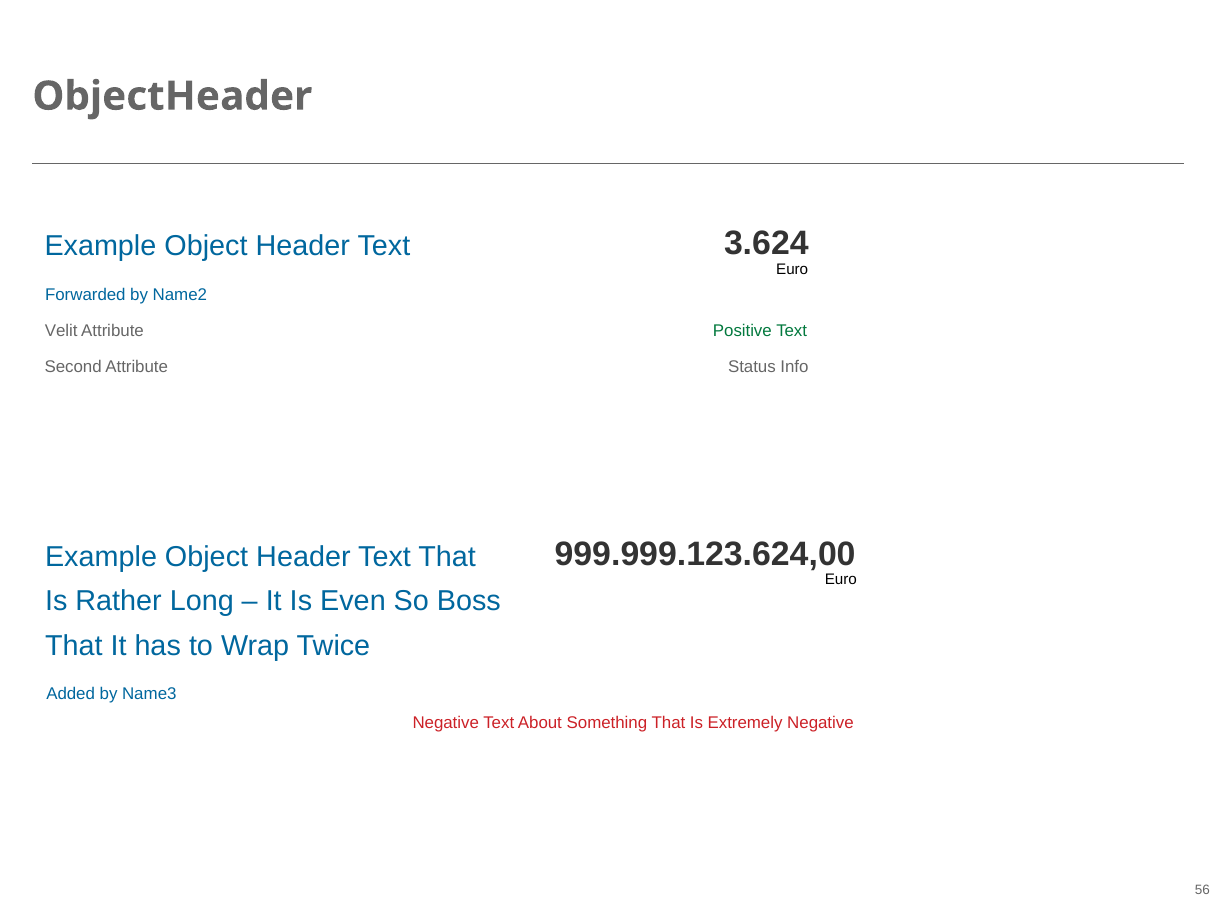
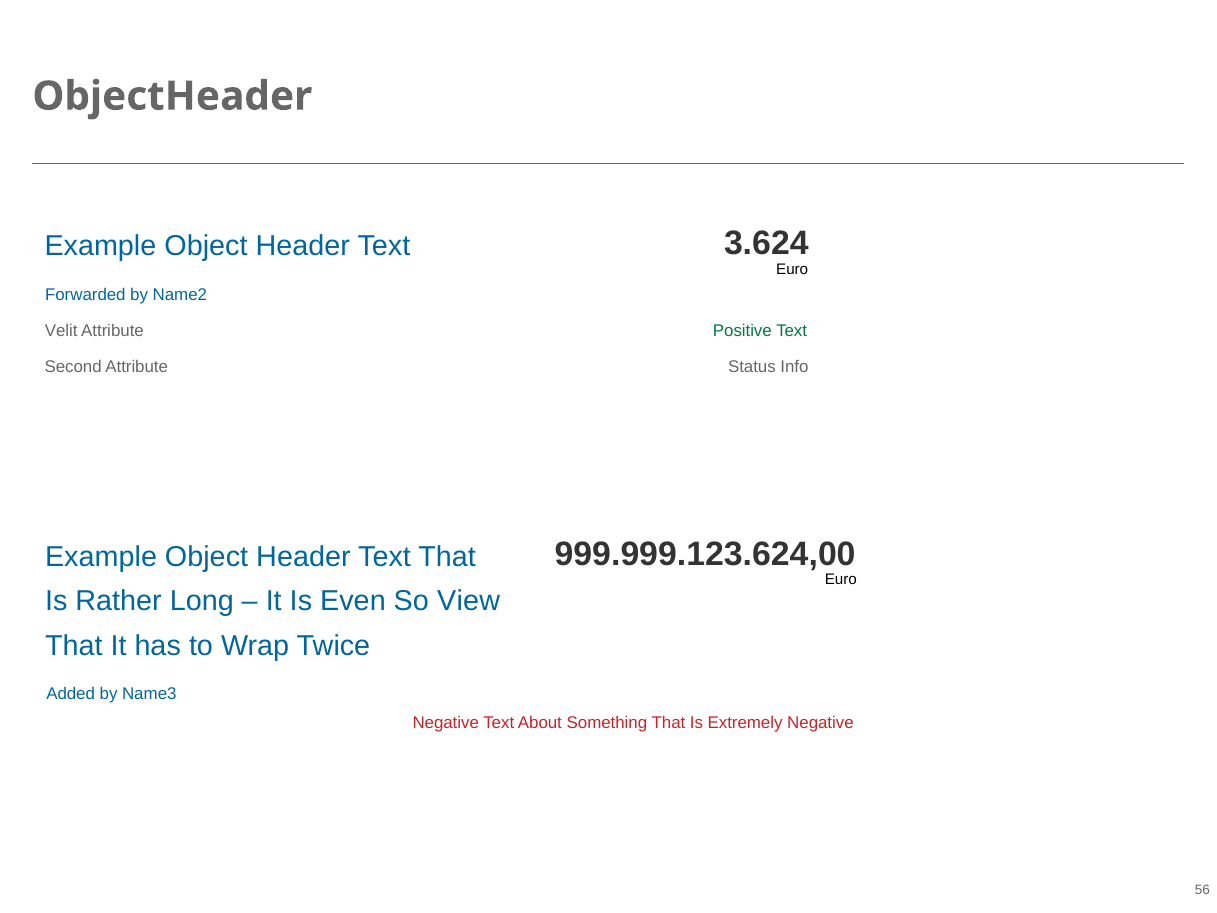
Boss: Boss -> View
